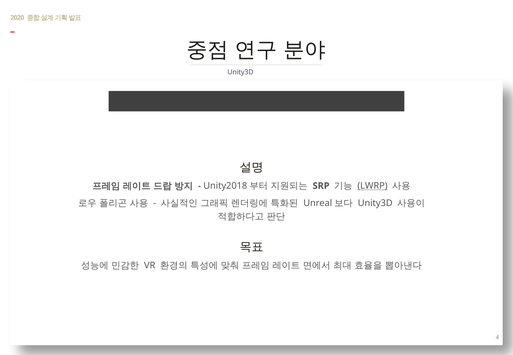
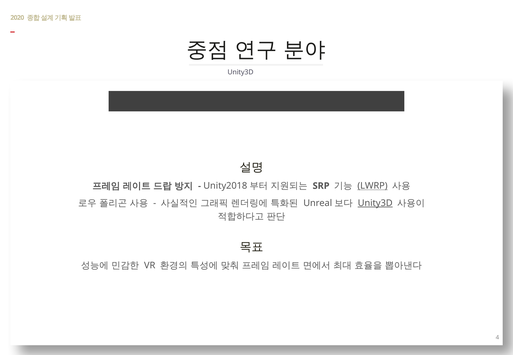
Unity3D at (375, 203) underline: none -> present
